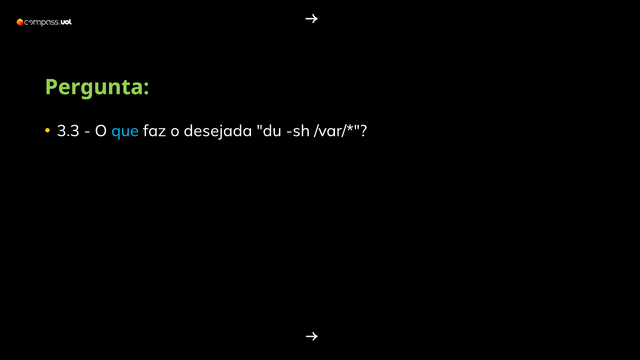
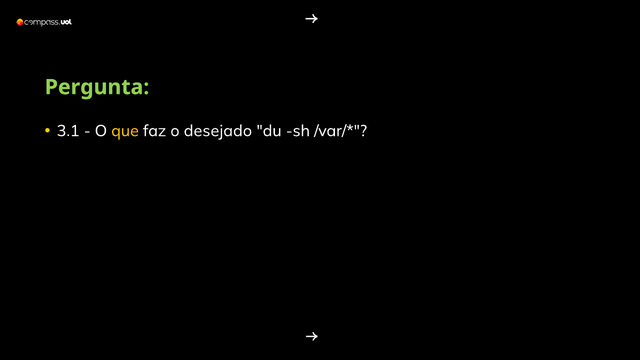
3.3: 3.3 -> 3.1
que colour: light blue -> yellow
desejada: desejada -> desejado
